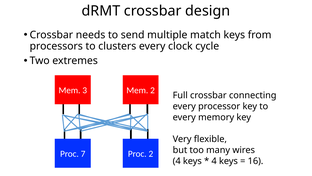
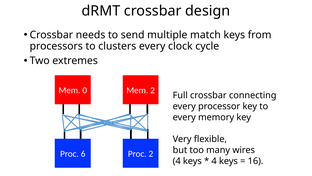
3: 3 -> 0
7: 7 -> 6
